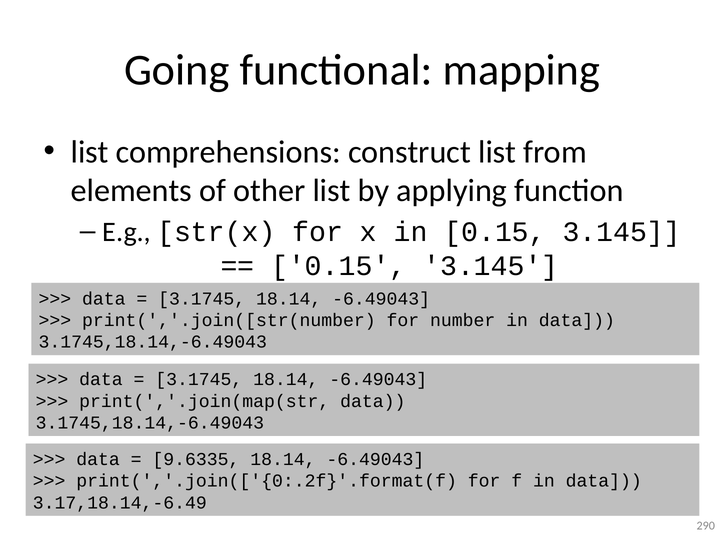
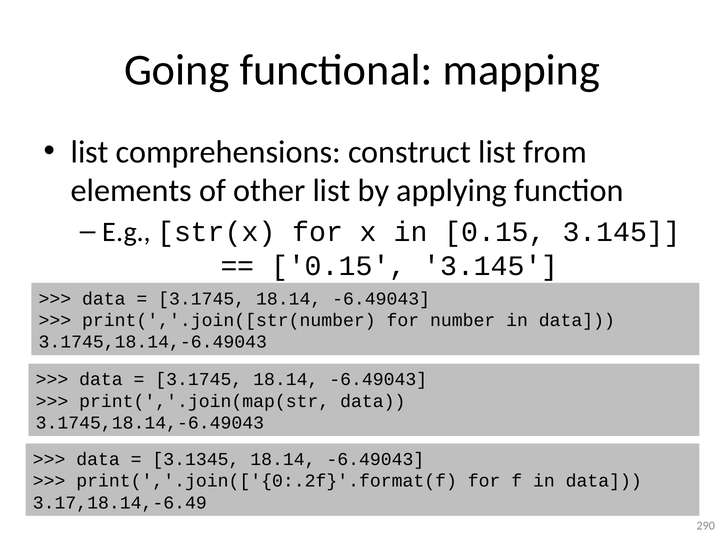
9.6335: 9.6335 -> 3.1345
